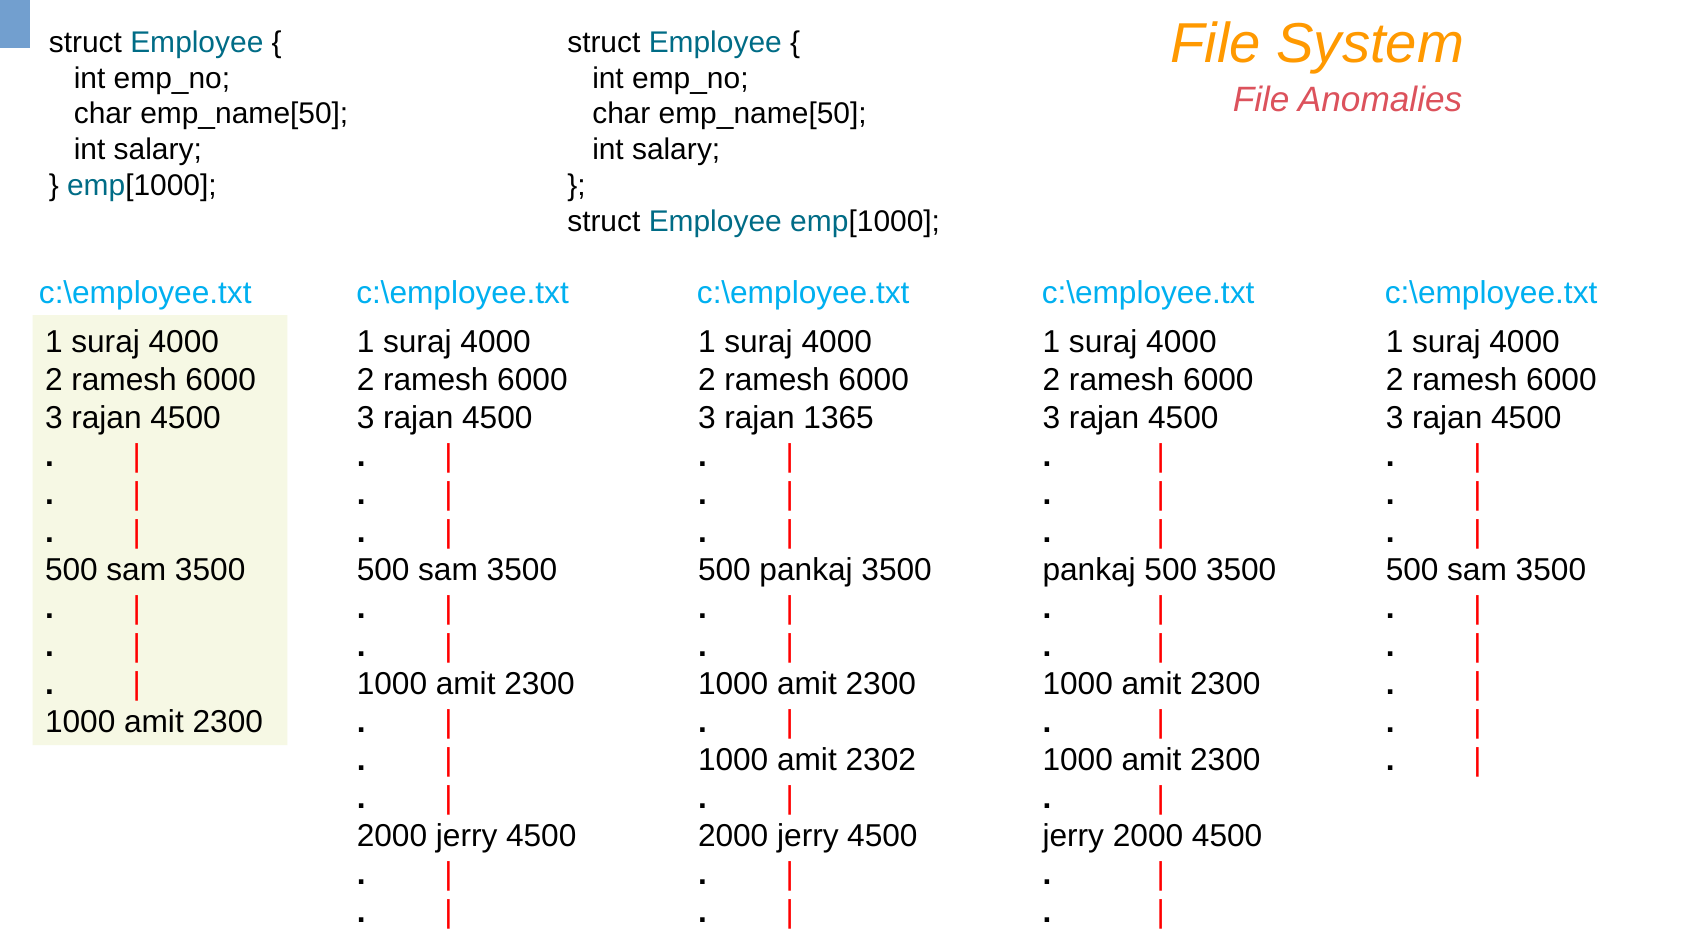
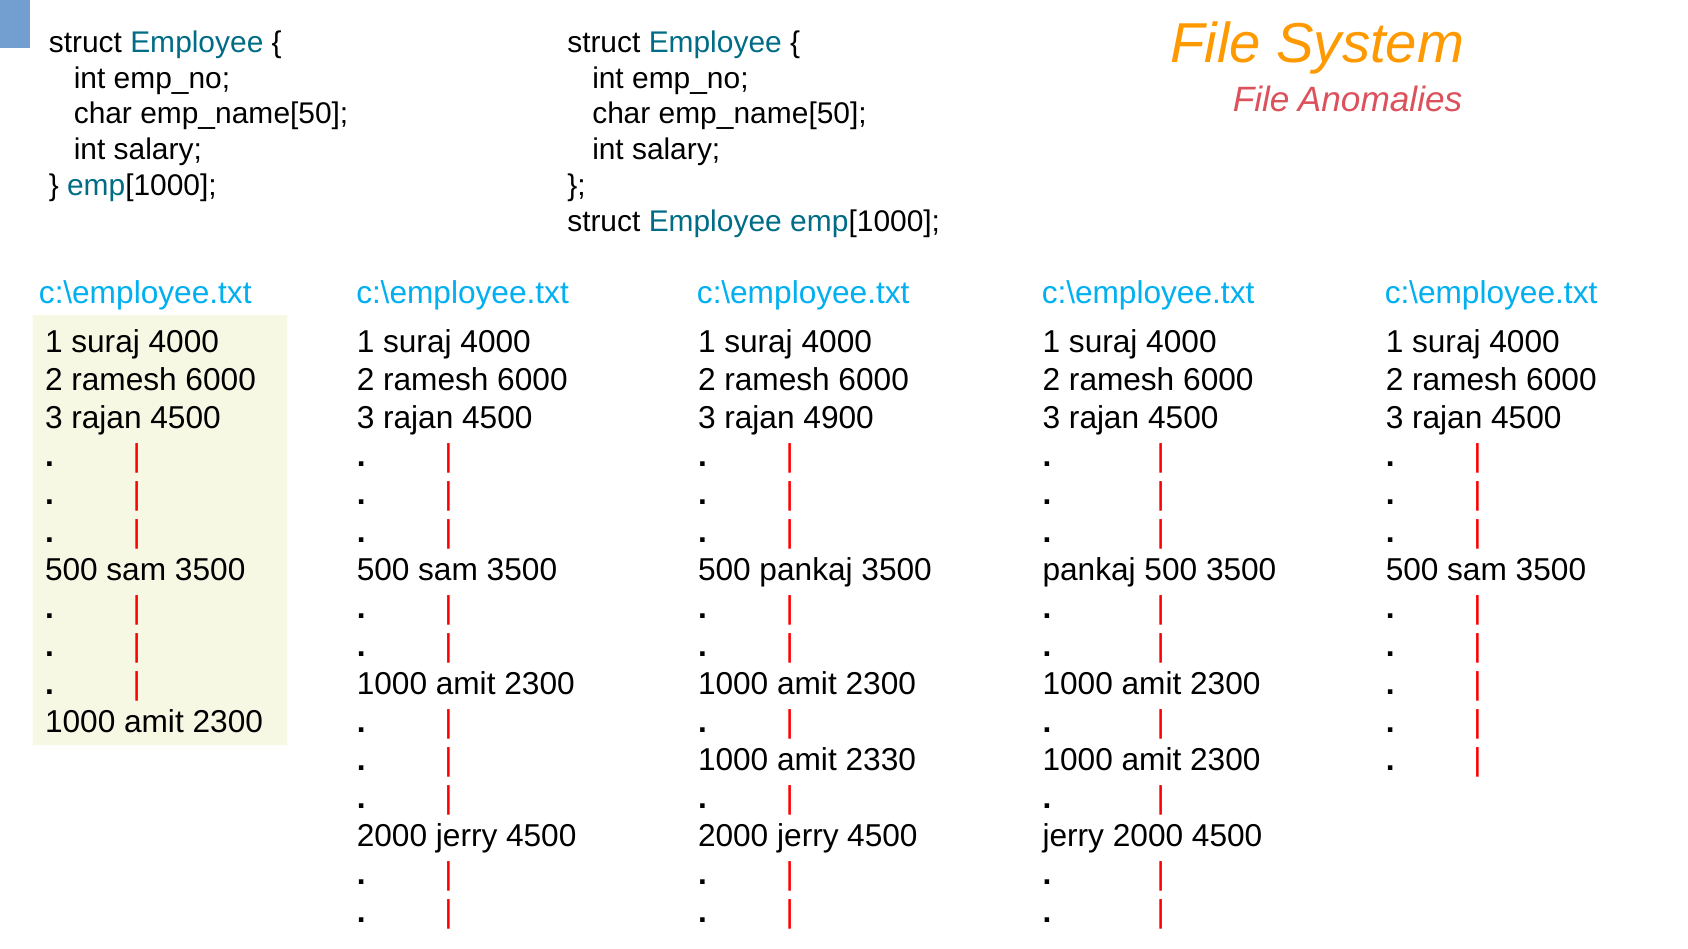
1365: 1365 -> 4900
2302: 2302 -> 2330
